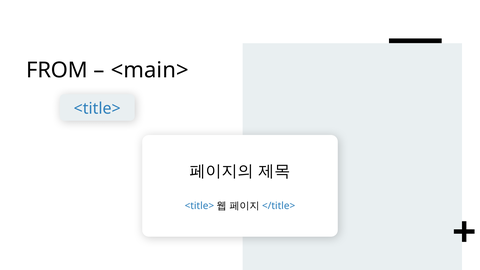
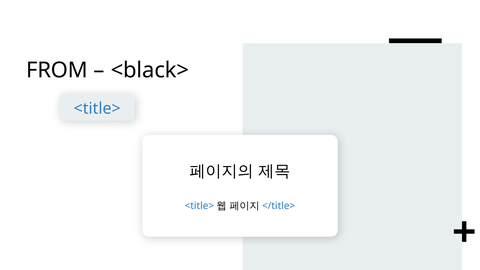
<main>: <main> -> <black>
